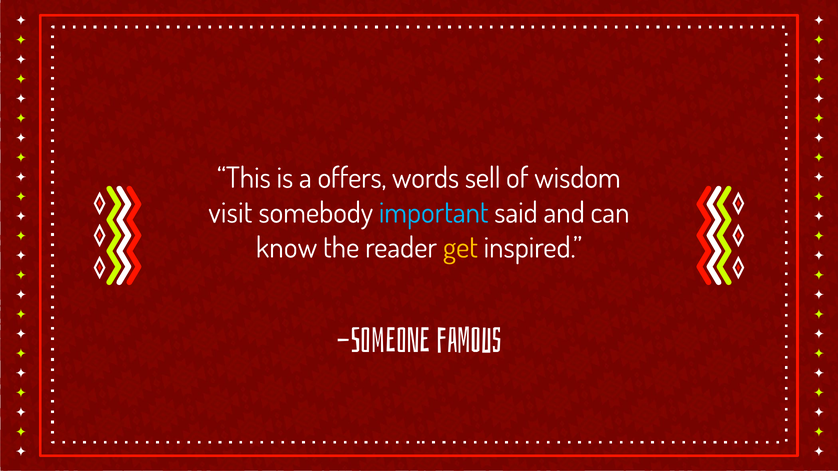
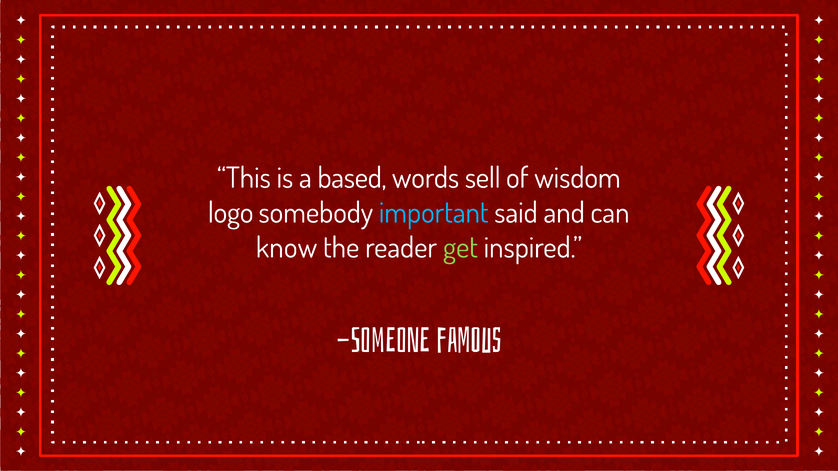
offers: offers -> based
visit: visit -> logo
get colour: yellow -> light green
